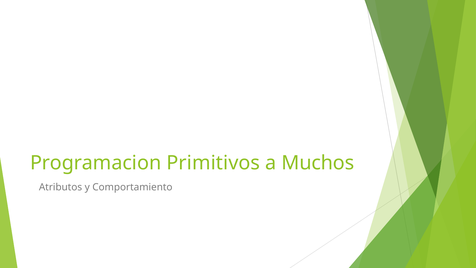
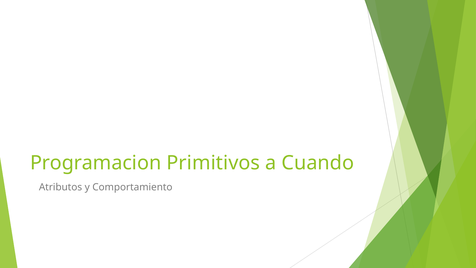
Muchos: Muchos -> Cuando
